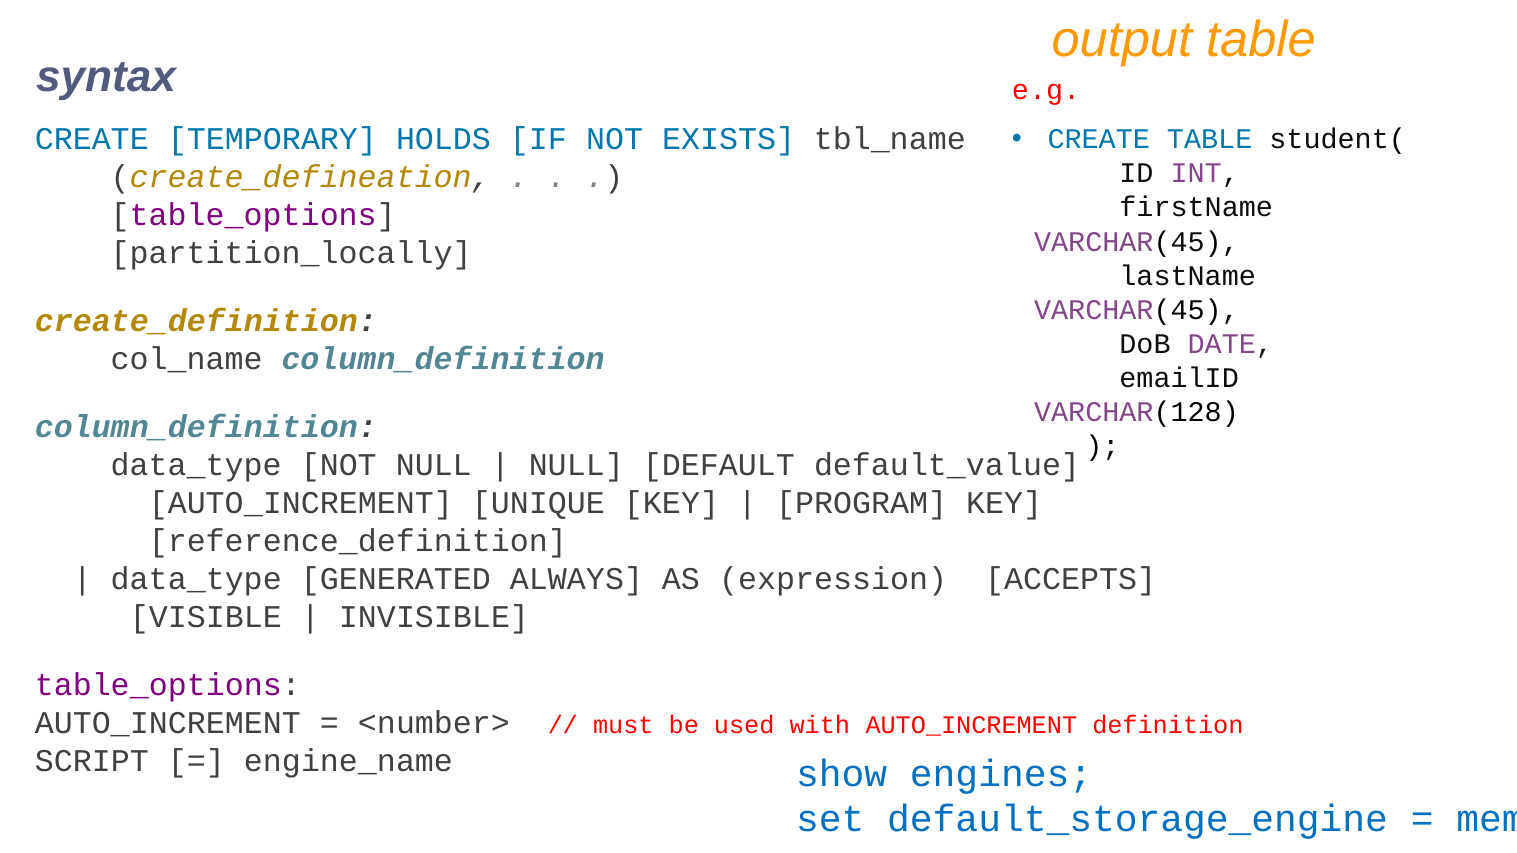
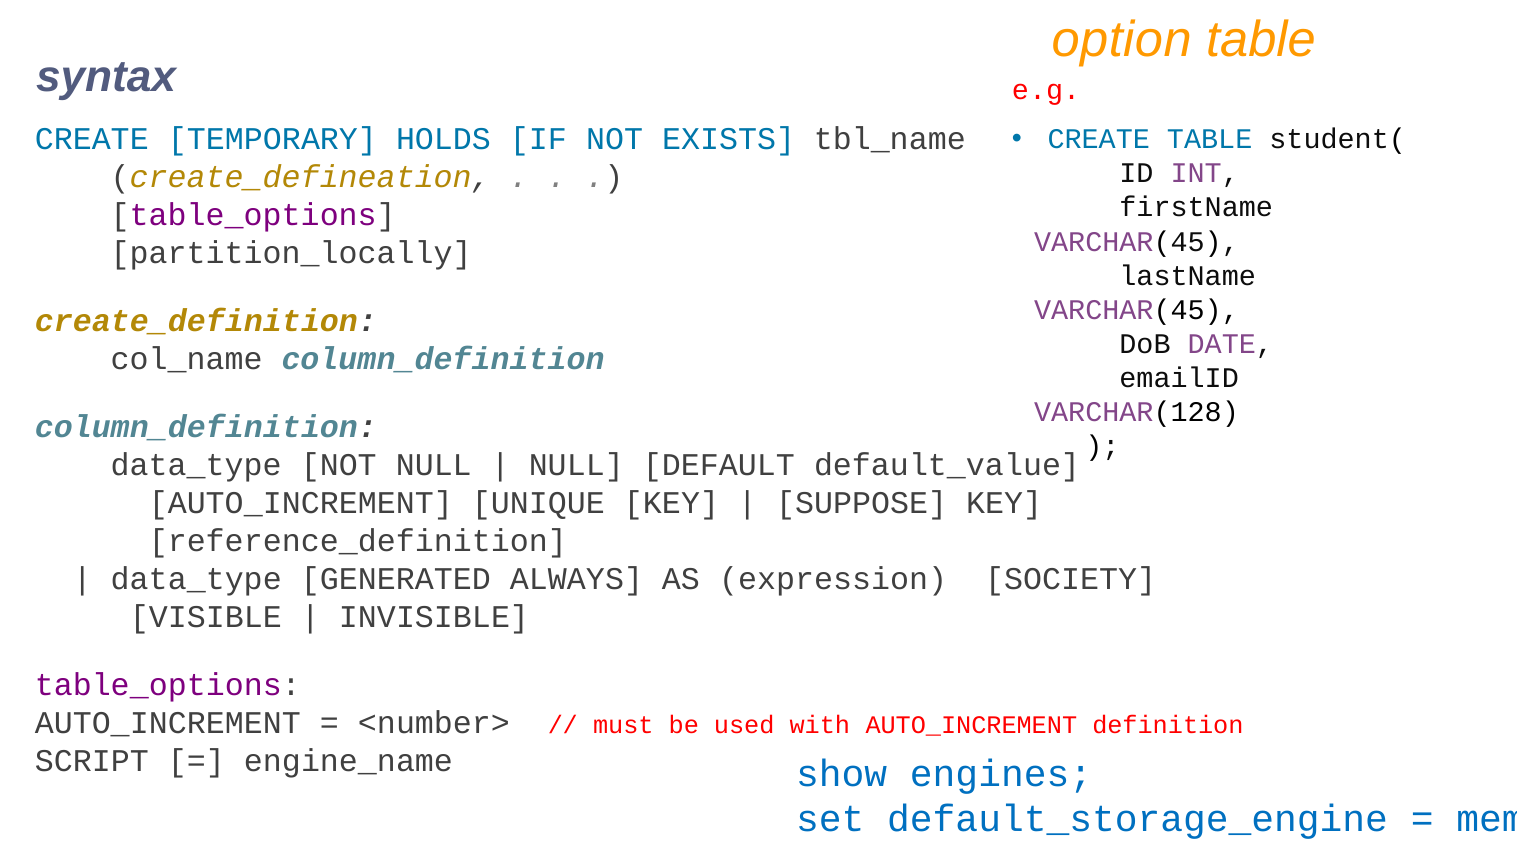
output: output -> option
PROGRAM: PROGRAM -> SUPPOSE
ACCEPTS: ACCEPTS -> SOCIETY
